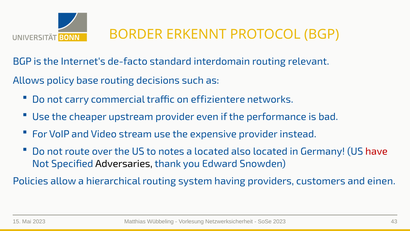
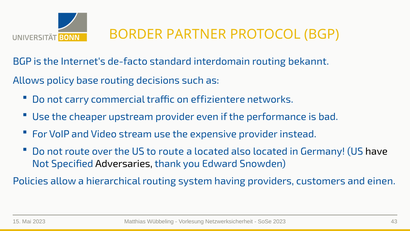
ERKENNT: ERKENNT -> PARTNER
relevant: relevant -> bekannt
to notes: notes -> route
have colour: red -> black
